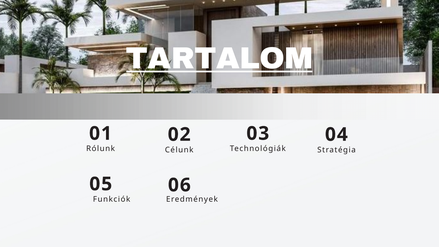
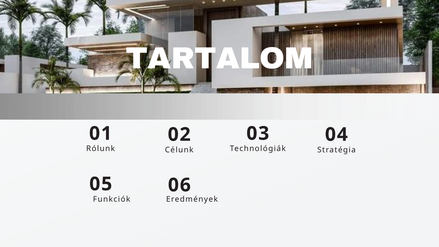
TARTALOM underline: present -> none
